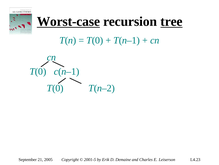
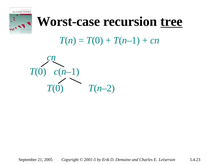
Worst-case underline: present -> none
